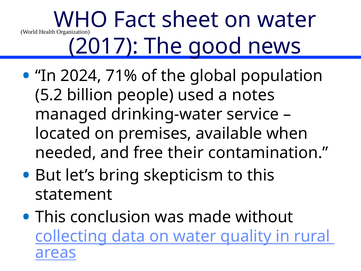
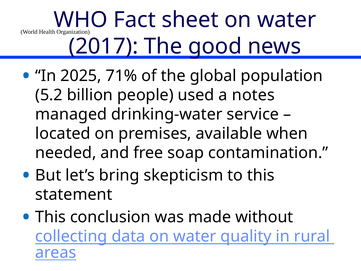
2024: 2024 -> 2025
their: their -> soap
